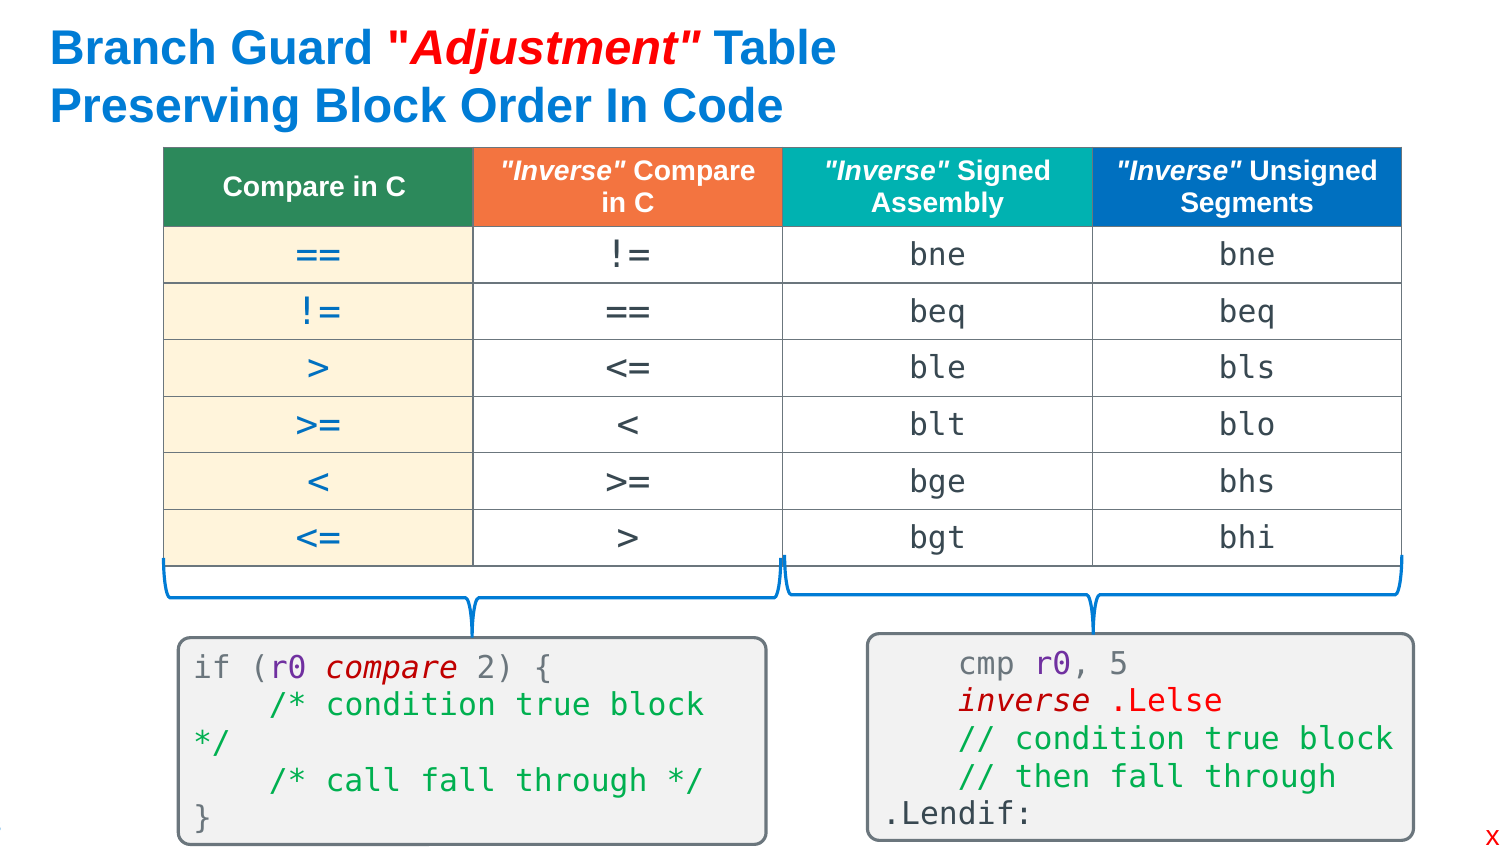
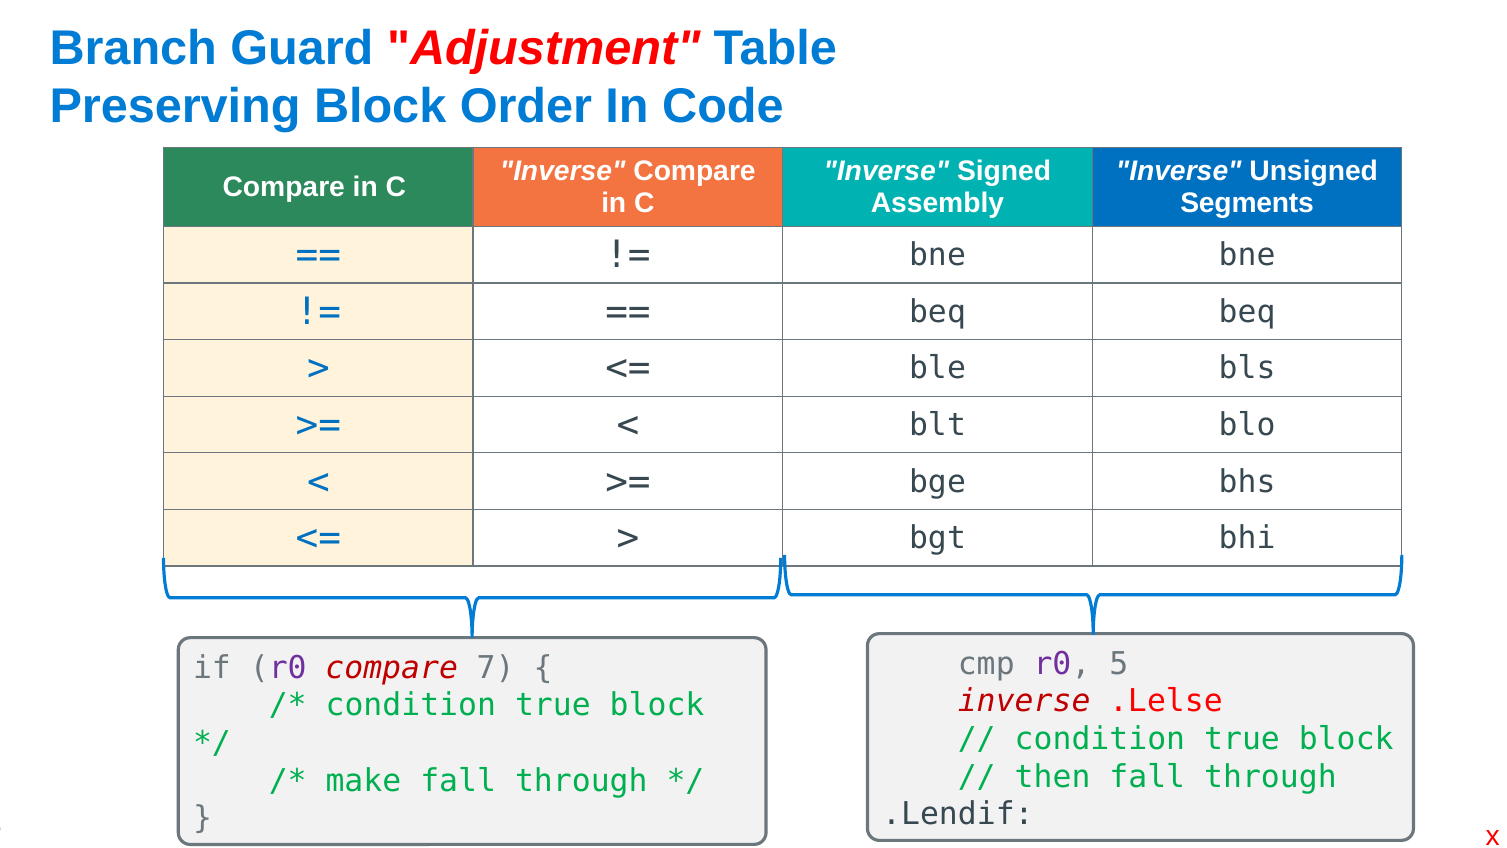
2: 2 -> 7
call: call -> make
